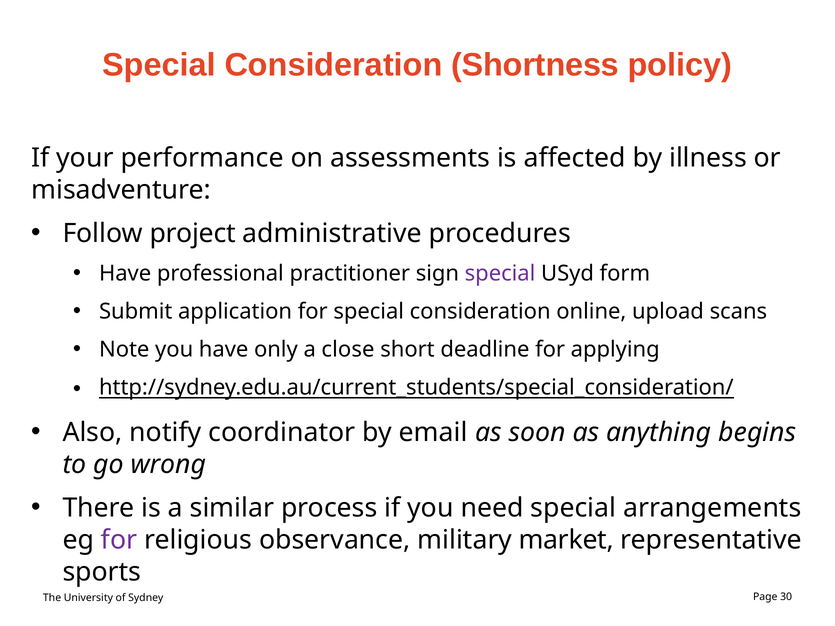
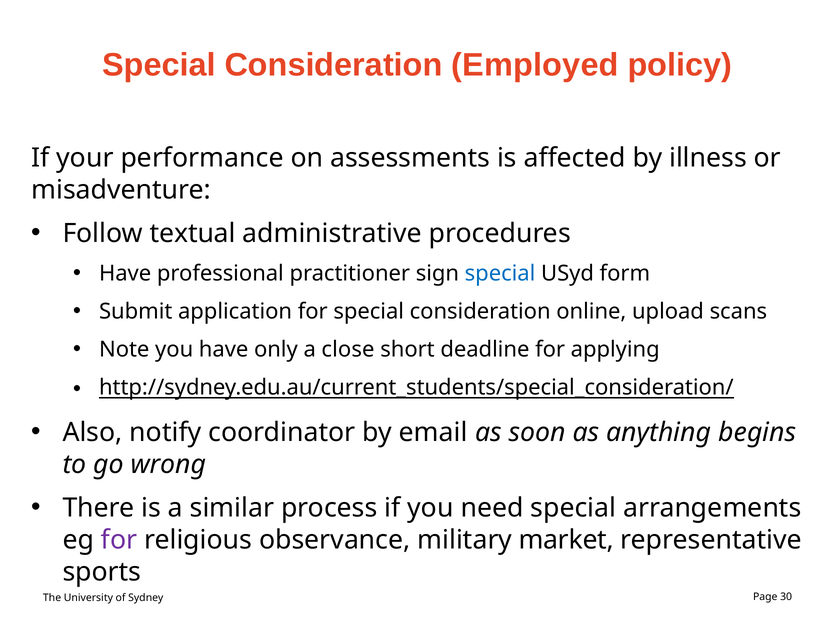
Shortness: Shortness -> Employed
project: project -> textual
special at (500, 274) colour: purple -> blue
